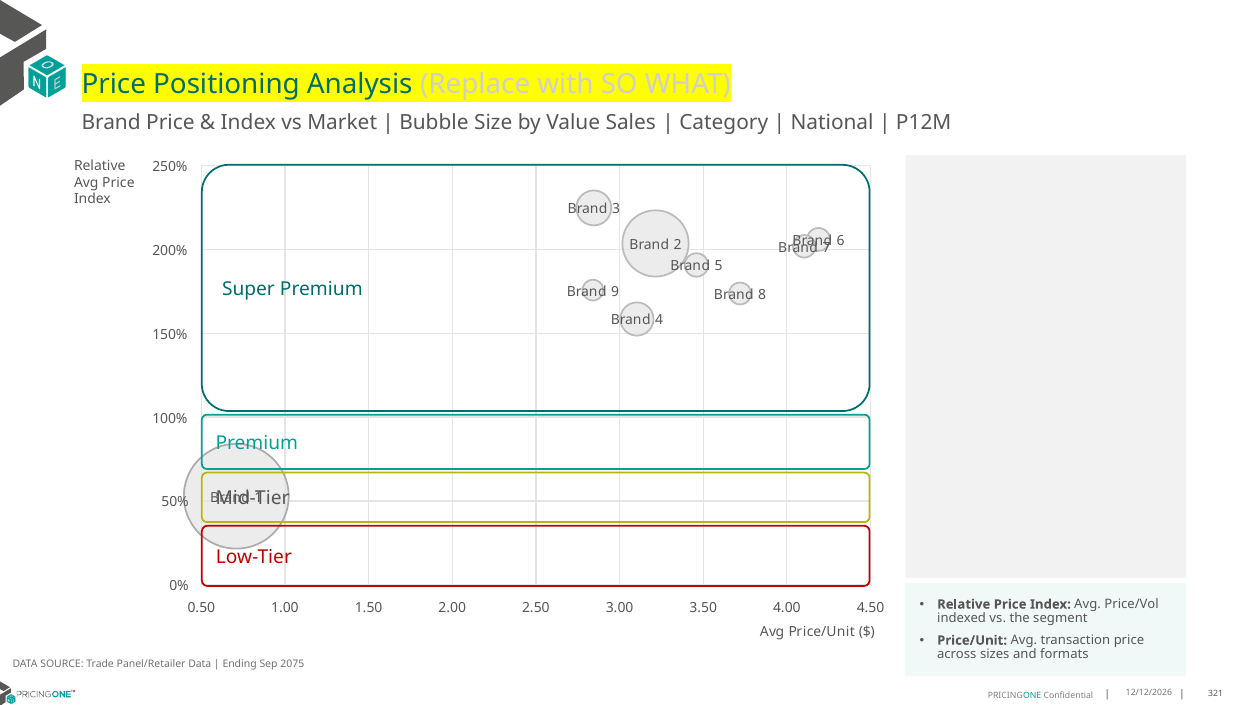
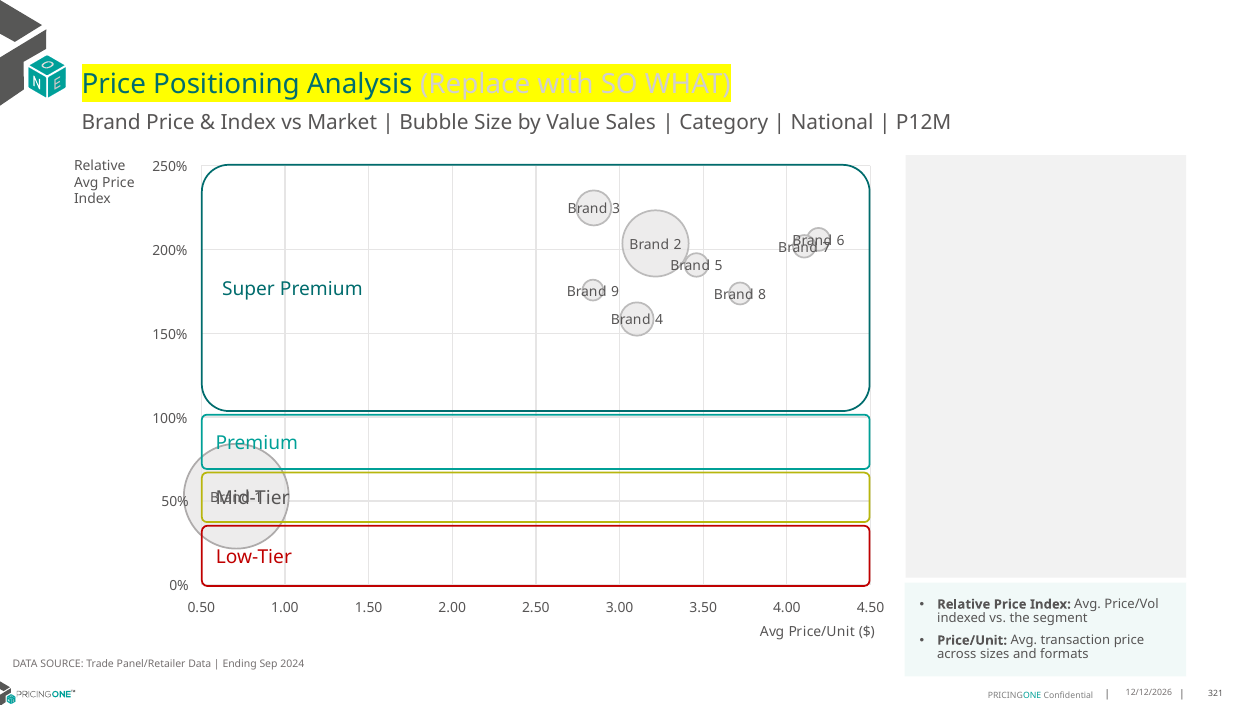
2075: 2075 -> 2024
